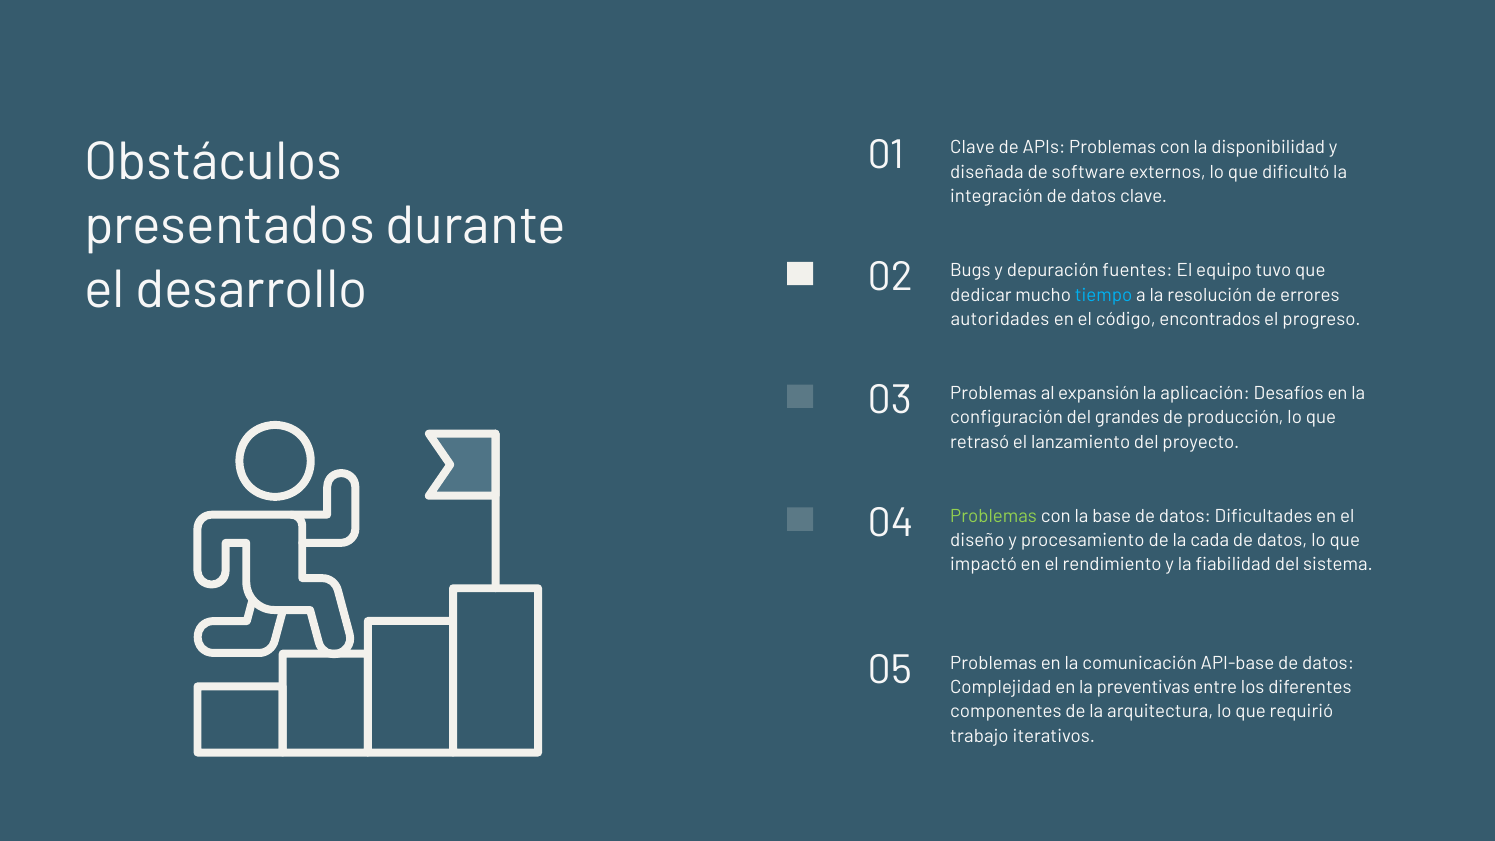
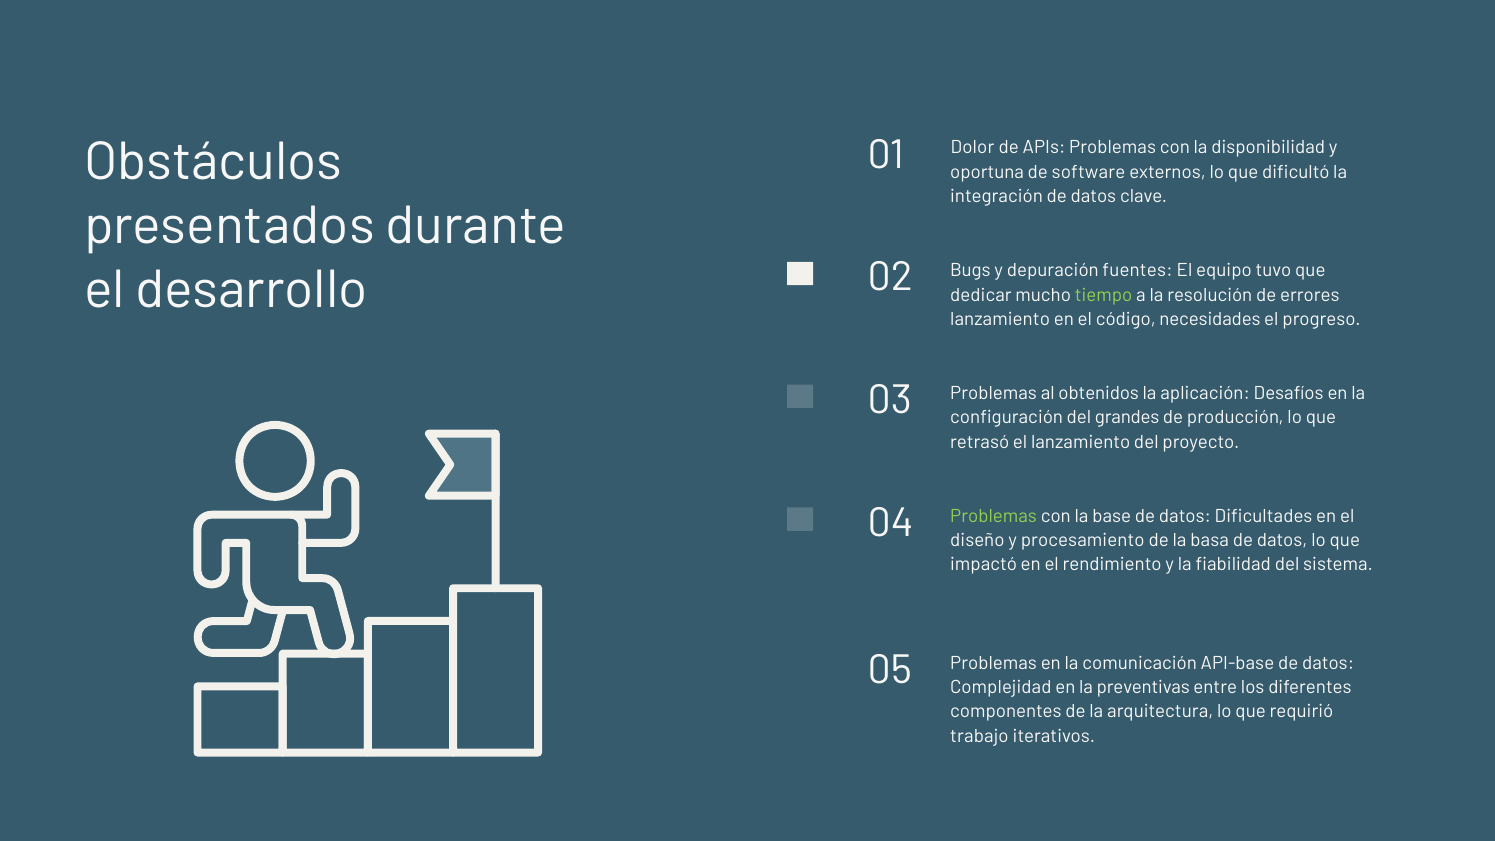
01 Clave: Clave -> Dolor
diseñada: diseñada -> oportuna
tiempo colour: light blue -> light green
autoridades at (1000, 319): autoridades -> lanzamiento
encontrados: encontrados -> necesidades
expansión: expansión -> obtenidos
cada: cada -> basa
